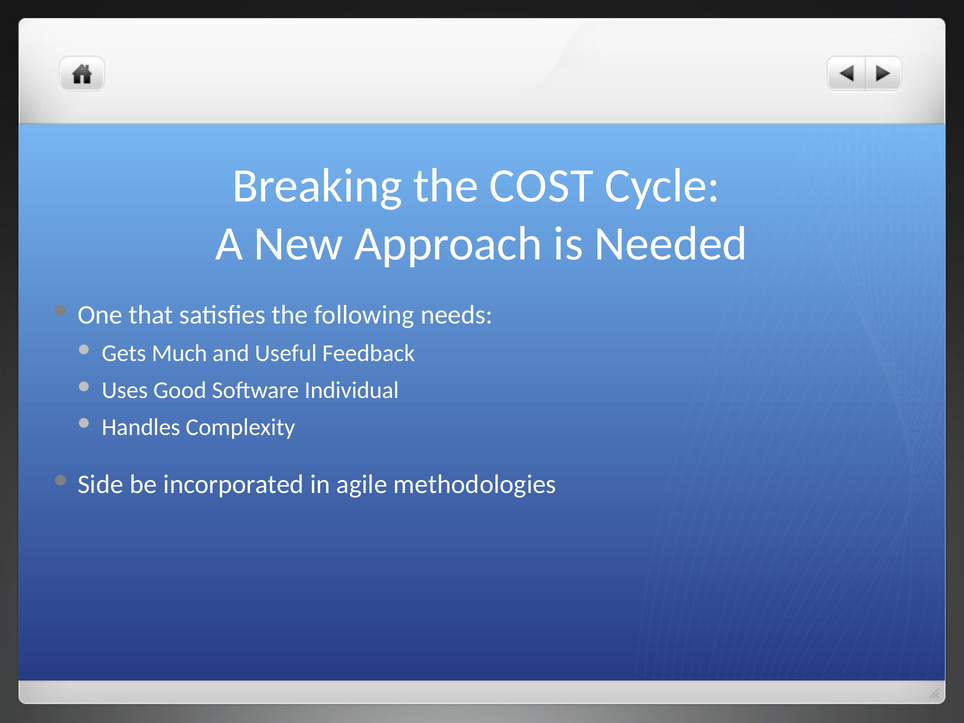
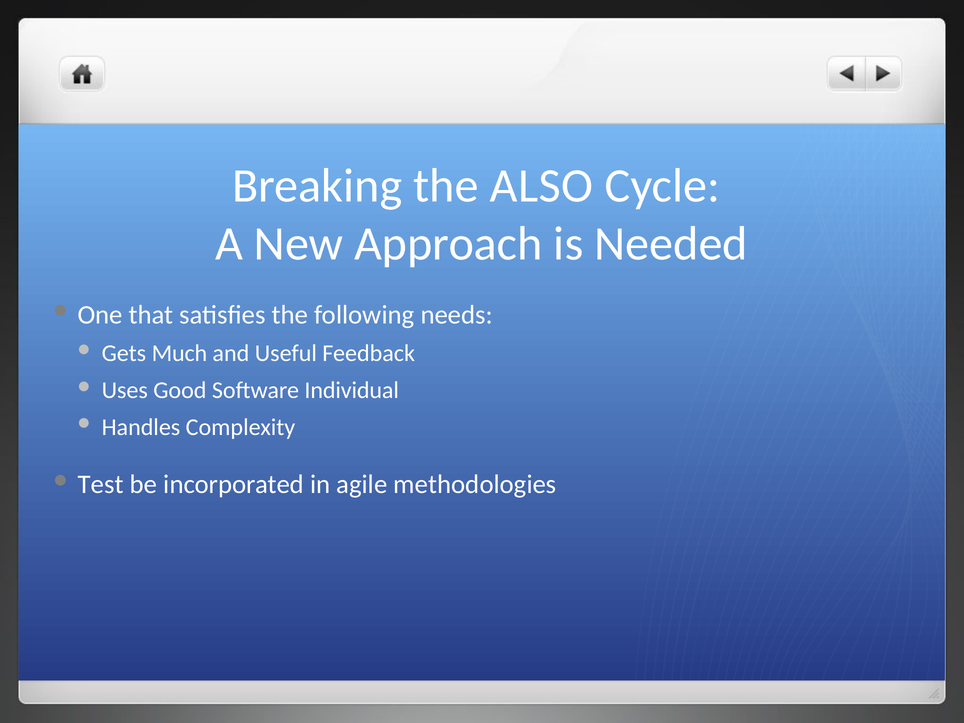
COST: COST -> ALSO
Side: Side -> Test
